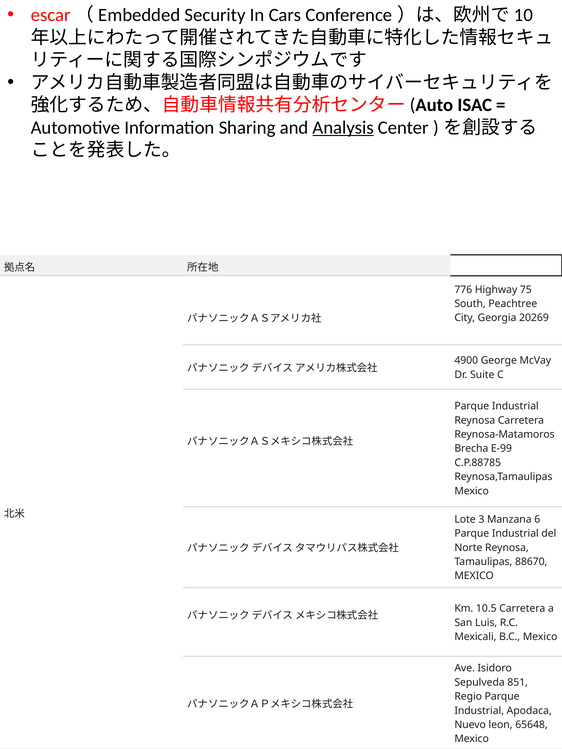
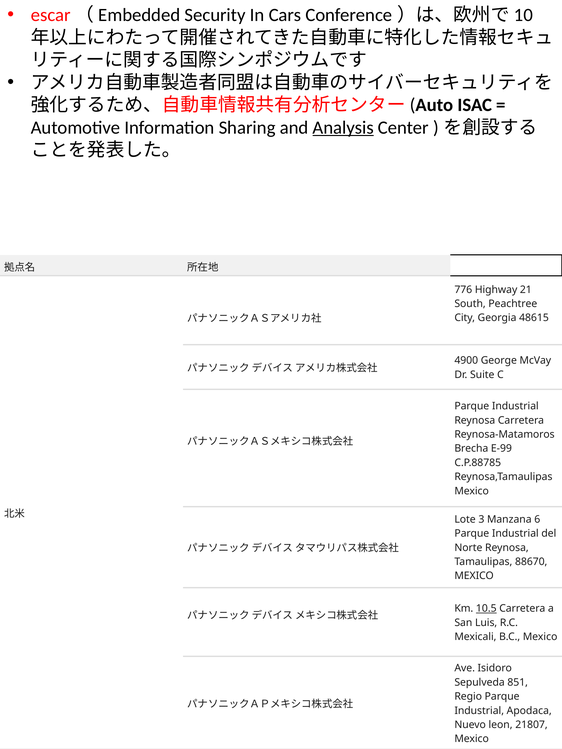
75: 75 -> 21
20269: 20269 -> 48615
10.5 underline: none -> present
65648: 65648 -> 21807
